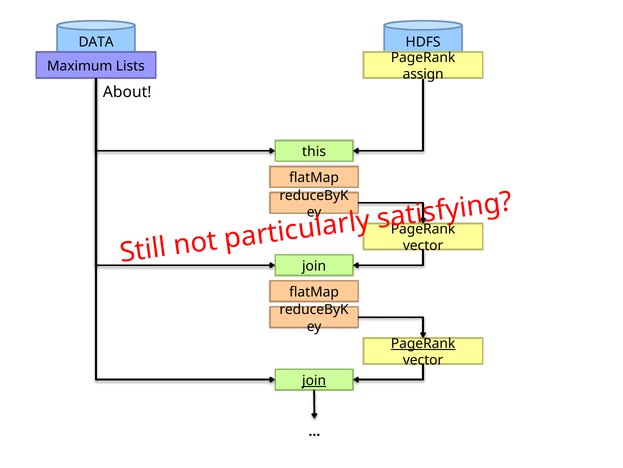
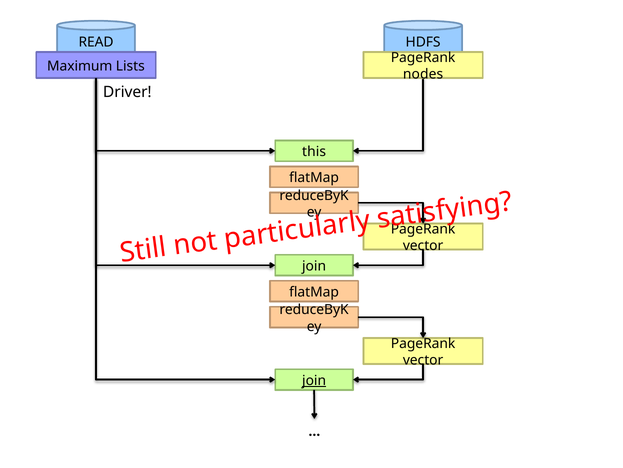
DATA: DATA -> READ
assign: assign -> nodes
About: About -> Driver
PageRank at (423, 343) underline: present -> none
